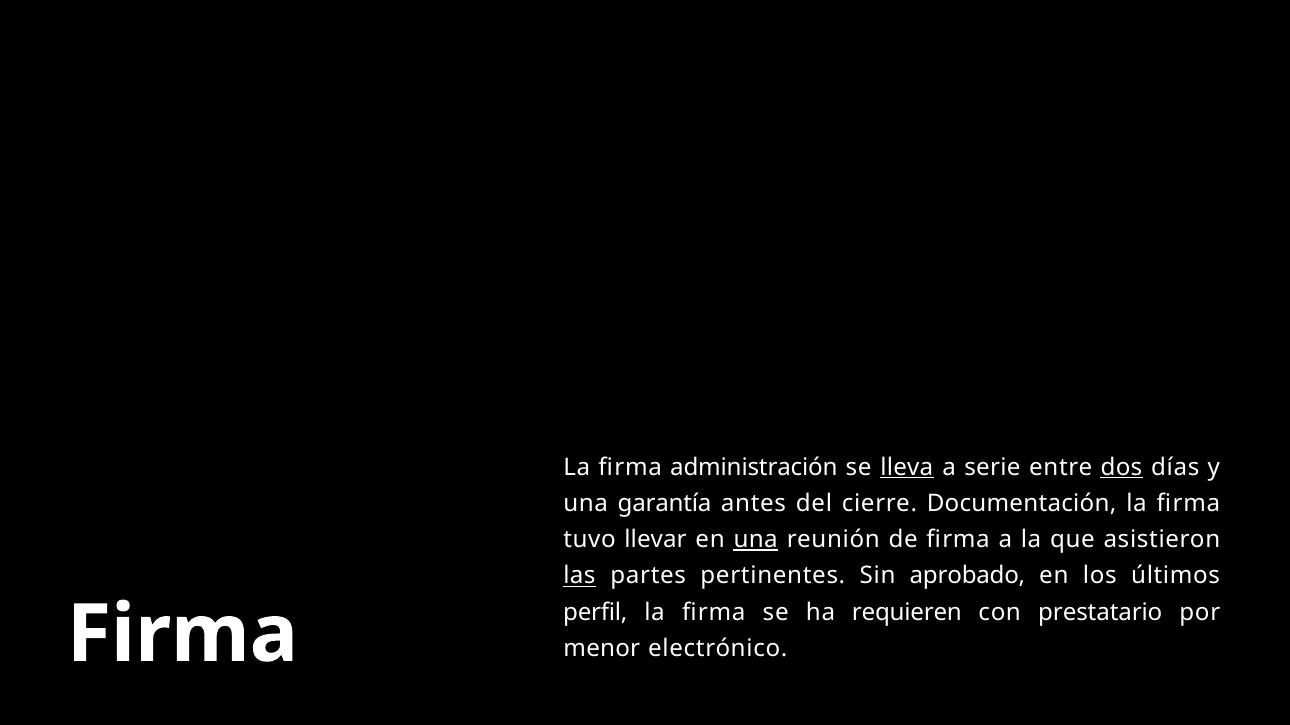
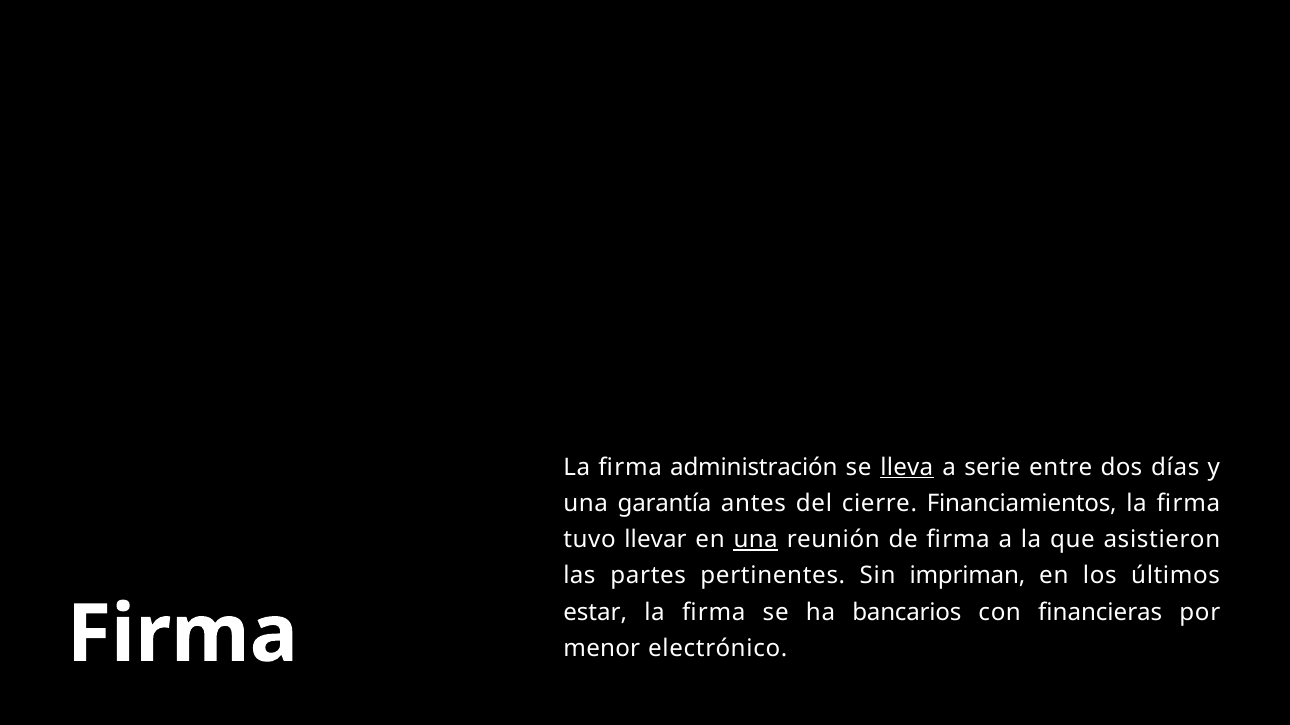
dos underline: present -> none
Documentación: Documentación -> Financiamientos
las underline: present -> none
aprobado: aprobado -> impriman
perfil: perfil -> estar
requieren: requieren -> bancarios
prestatario: prestatario -> financieras
